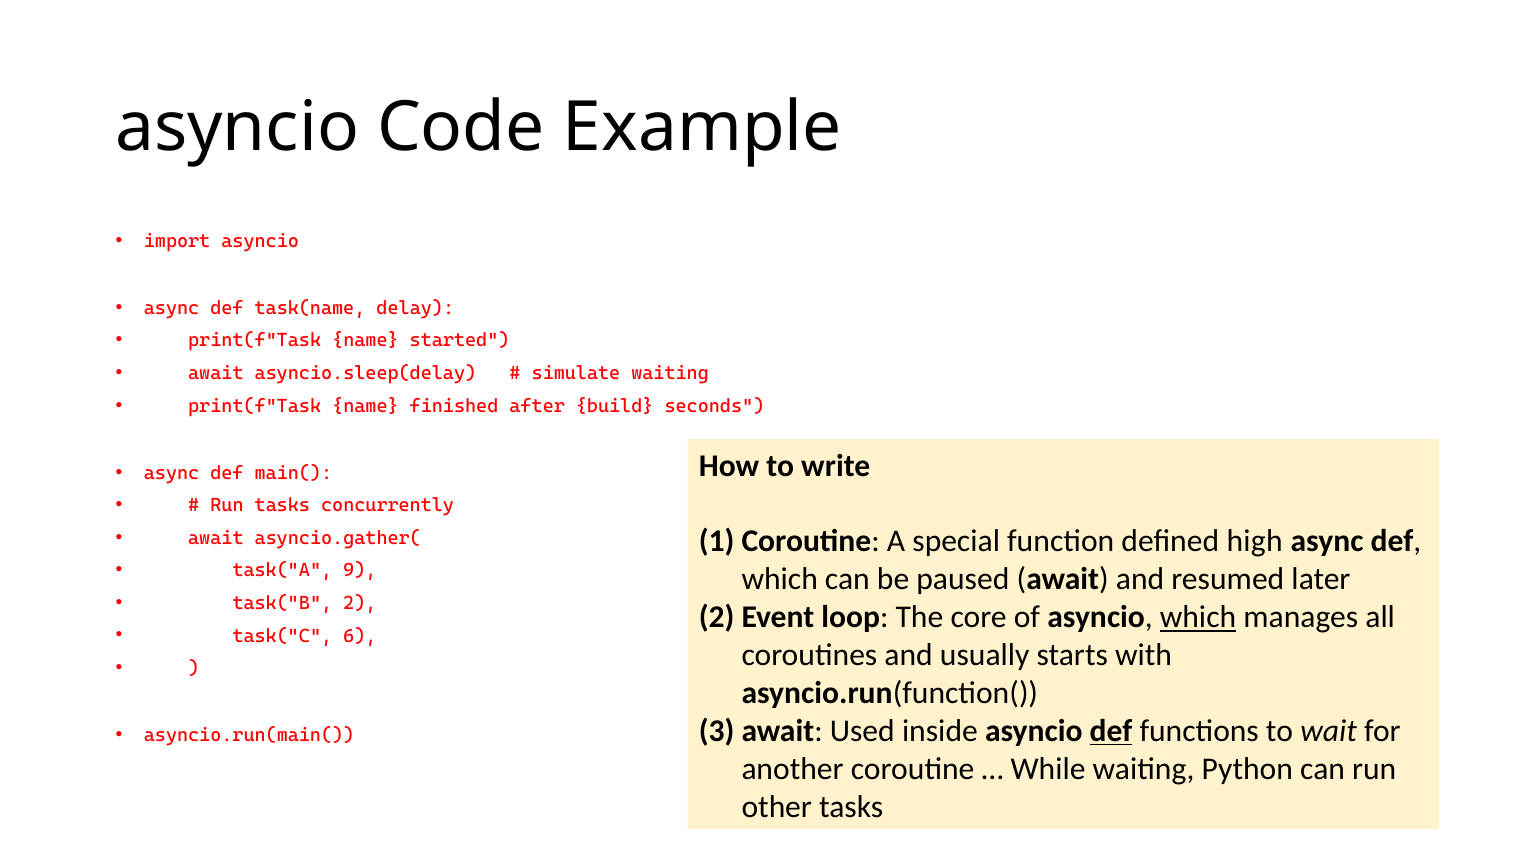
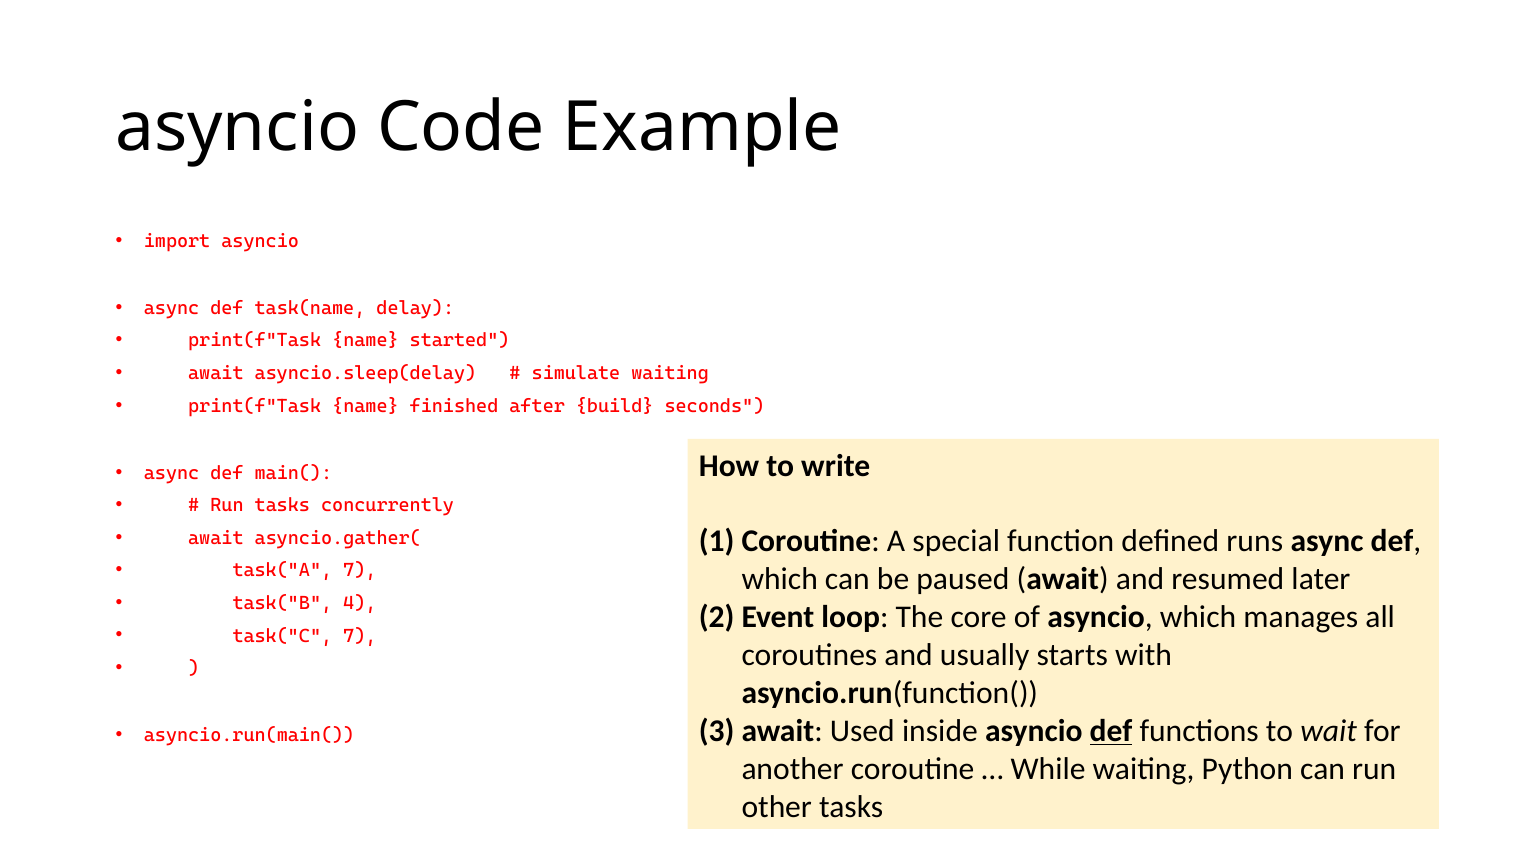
high: high -> runs
task("A 9: 9 -> 7
2: 2 -> 4
which at (1198, 617) underline: present -> none
task("C 6: 6 -> 7
